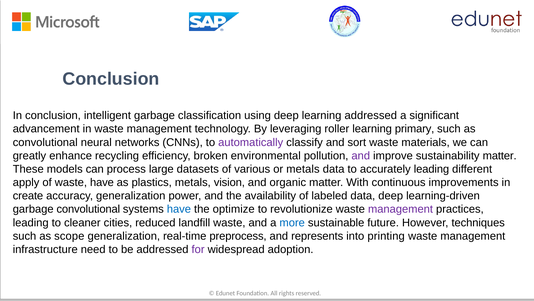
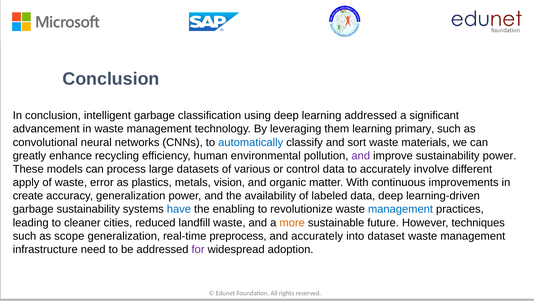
roller: roller -> them
automatically colour: purple -> blue
broken: broken -> human
sustainability matter: matter -> power
or metals: metals -> control
accurately leading: leading -> involve
waste have: have -> error
garbage convolutional: convolutional -> sustainability
optimize: optimize -> enabling
management at (400, 209) colour: purple -> blue
more colour: blue -> orange
and represents: represents -> accurately
printing: printing -> dataset
